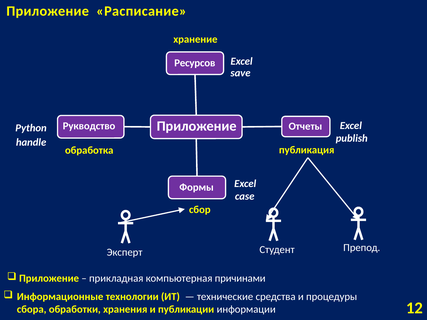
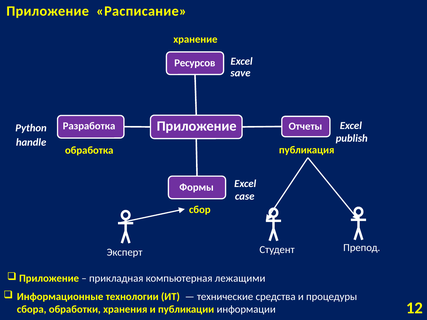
Рукводство: Рукводство -> Разработка
причинами: причинами -> лежащими
